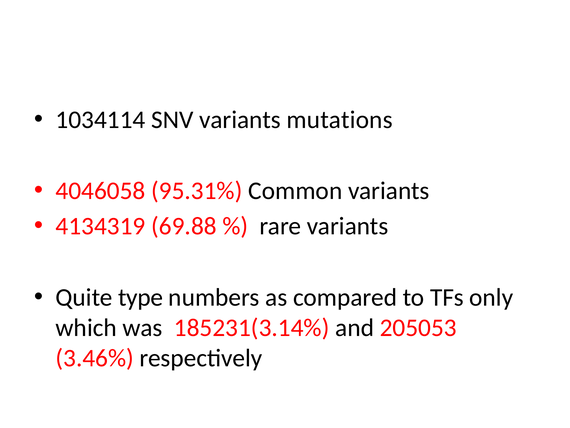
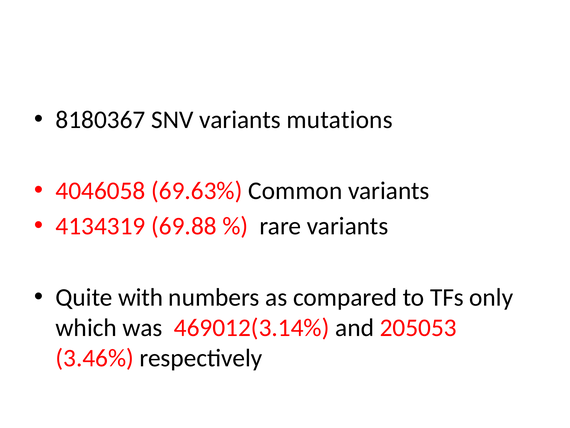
1034114: 1034114 -> 8180367
95.31%: 95.31% -> 69.63%
type: type -> with
185231(3.14%: 185231(3.14% -> 469012(3.14%
